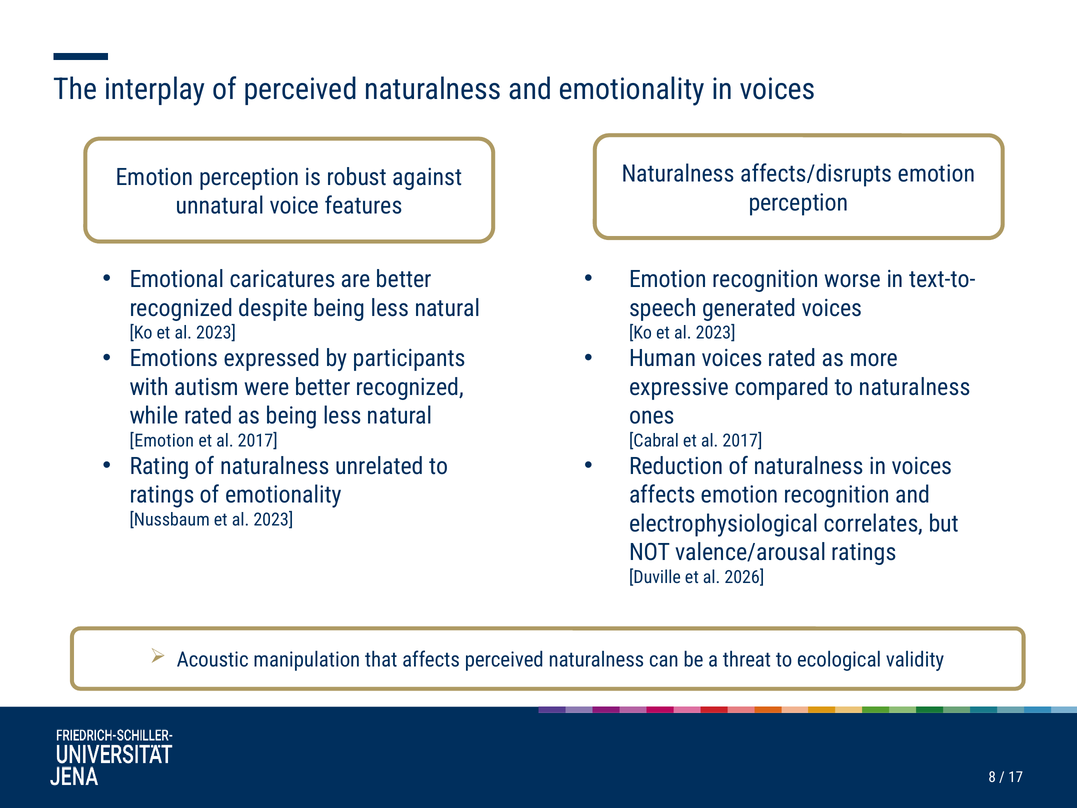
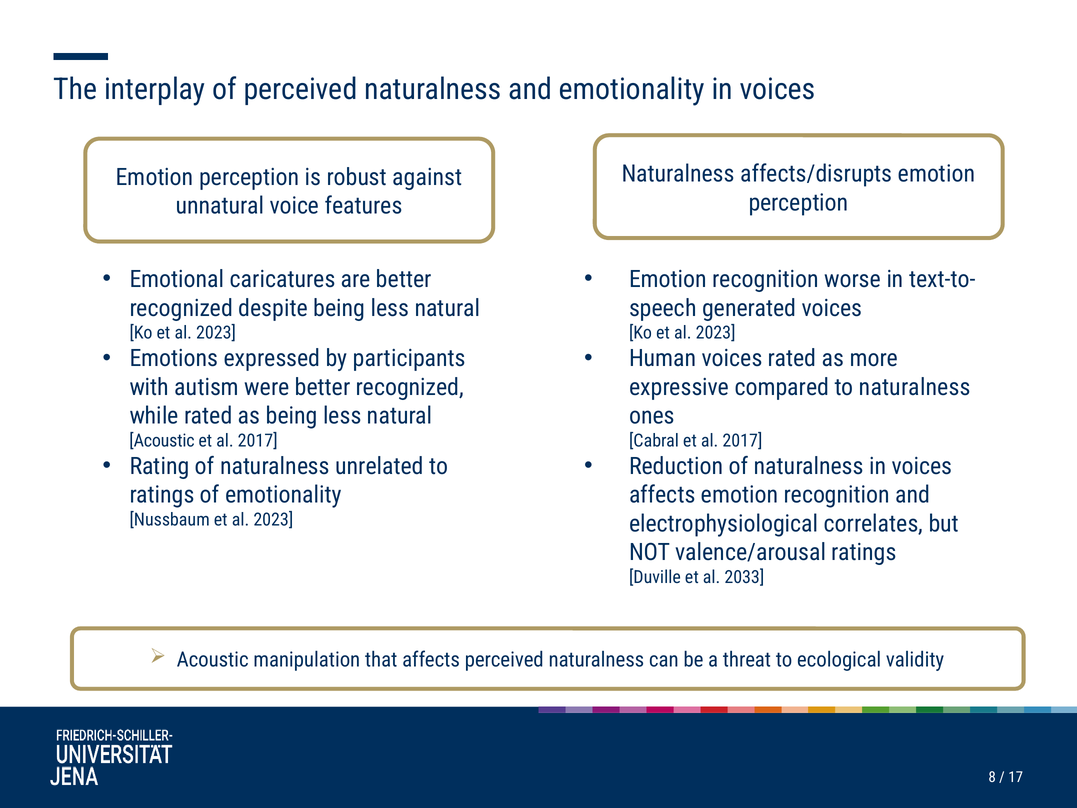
Emotion at (162, 441): Emotion -> Acoustic
2026: 2026 -> 2033
